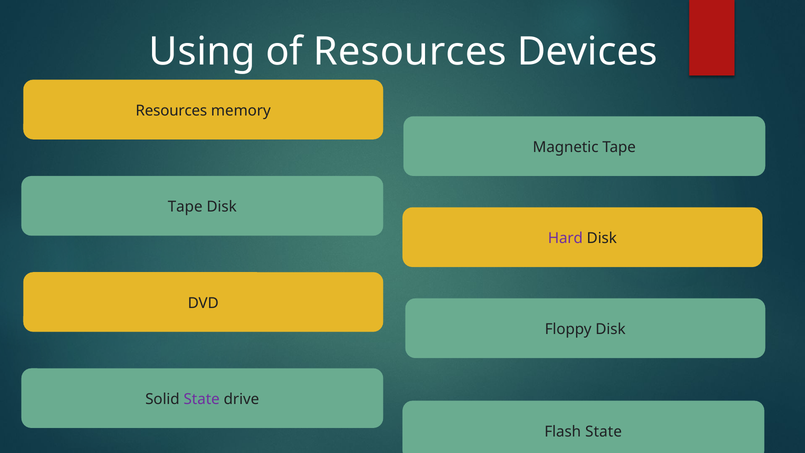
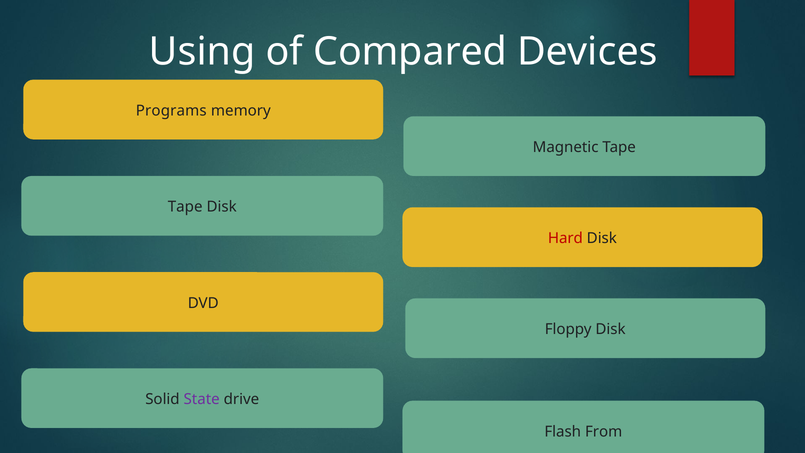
of Resources: Resources -> Compared
Resources at (171, 111): Resources -> Programs
Hard colour: purple -> red
Flash State: State -> From
